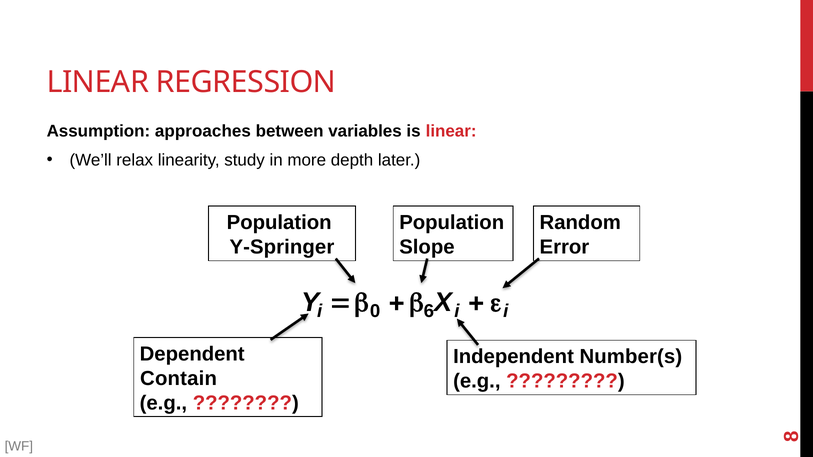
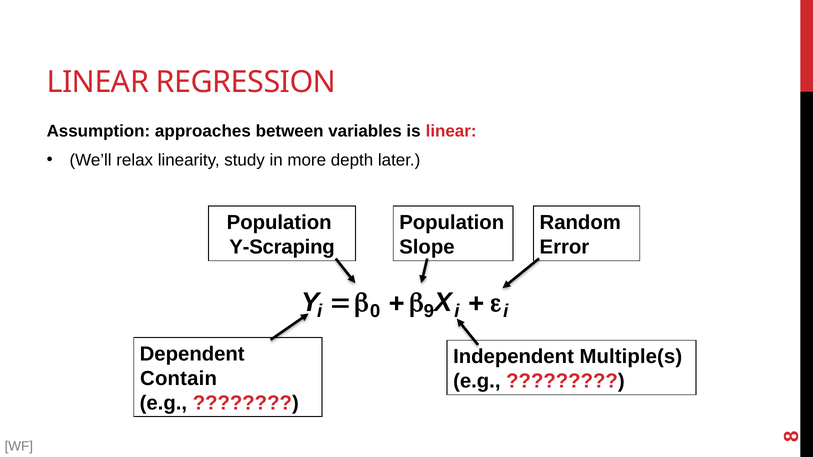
Y-Springer: Y-Springer -> Y-Scraping
6: 6 -> 9
Number(s: Number(s -> Multiple(s
